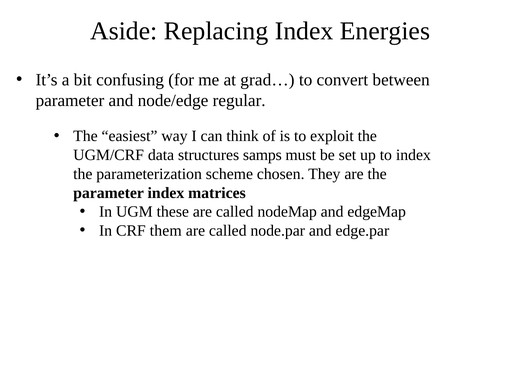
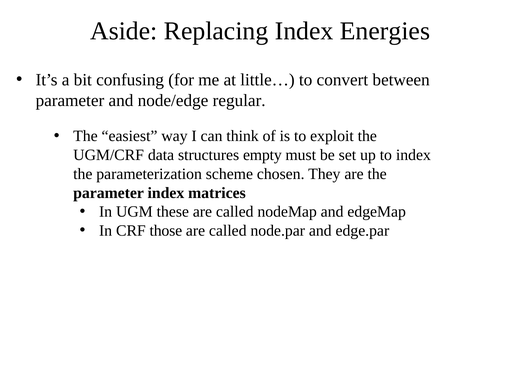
grad…: grad… -> little…
samps: samps -> empty
them: them -> those
